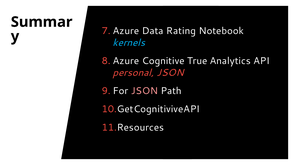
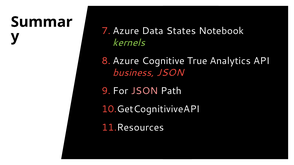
Rating: Rating -> States
kernels colour: light blue -> light green
personal: personal -> business
